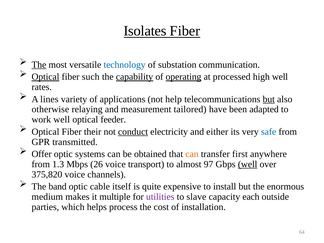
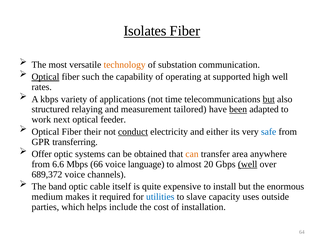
The at (39, 65) underline: present -> none
technology colour: blue -> orange
capability underline: present -> none
operating underline: present -> none
processed: processed -> supported
lines: lines -> kbps
help: help -> time
otherwise: otherwise -> structured
been underline: none -> present
work well: well -> next
transmitted: transmitted -> transferring
first: first -> area
1.3: 1.3 -> 6.6
26: 26 -> 66
transport: transport -> language
97: 97 -> 20
375,820: 375,820 -> 689,372
multiple: multiple -> required
utilities colour: purple -> blue
each: each -> uses
process: process -> include
